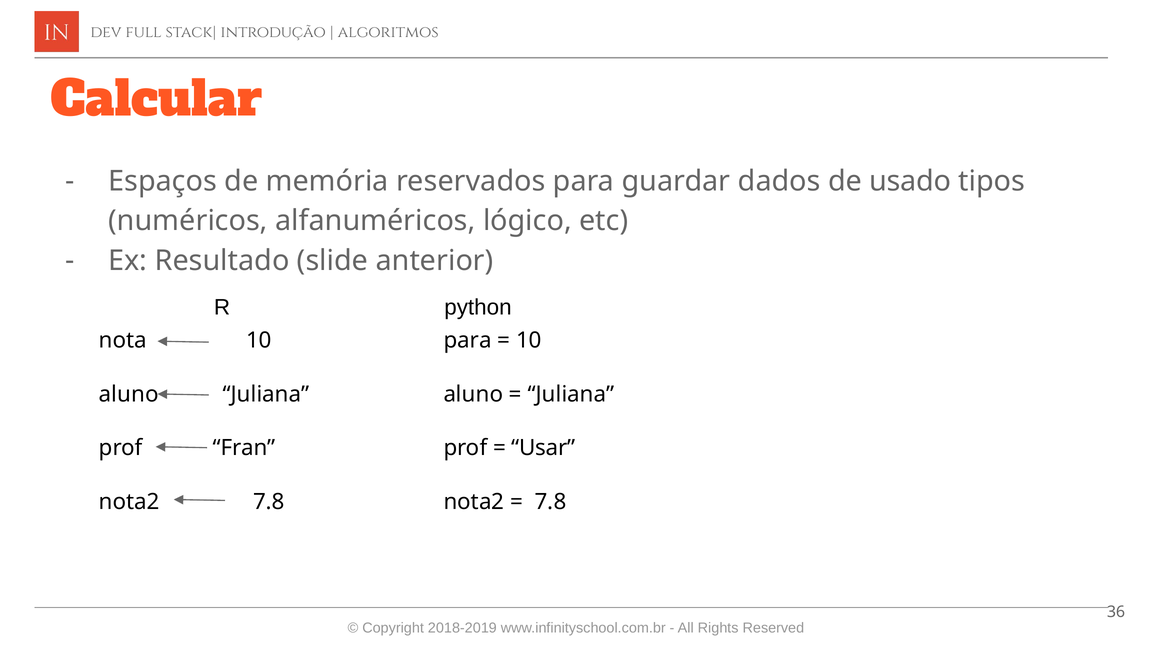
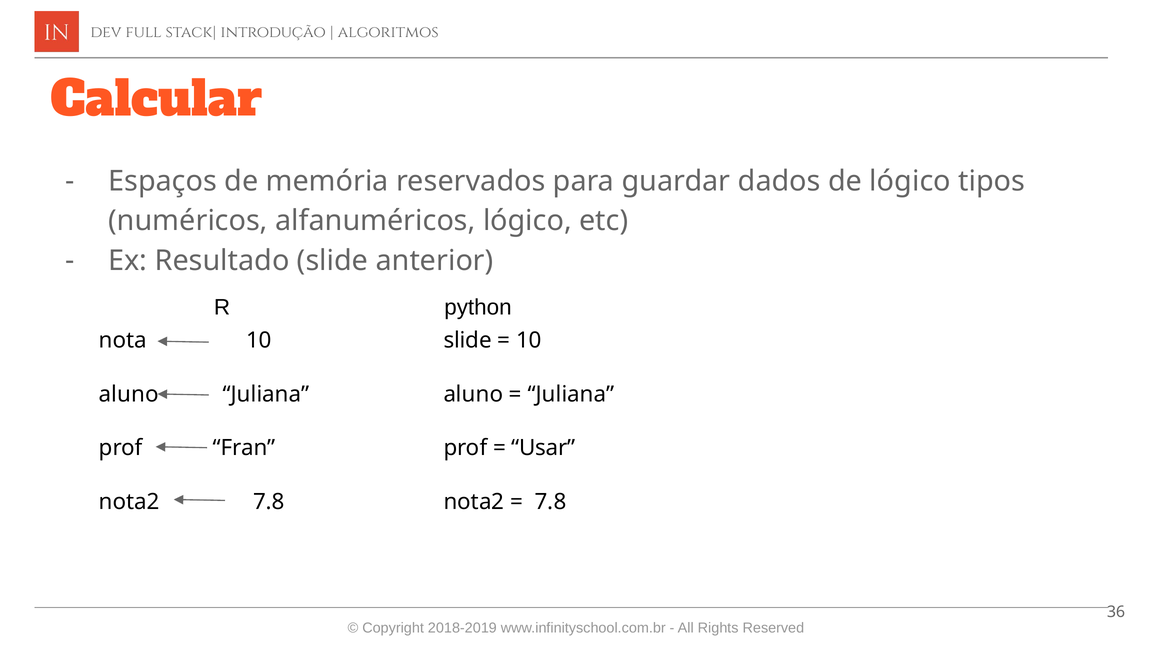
de usado: usado -> lógico
para at (468, 340): para -> slide
